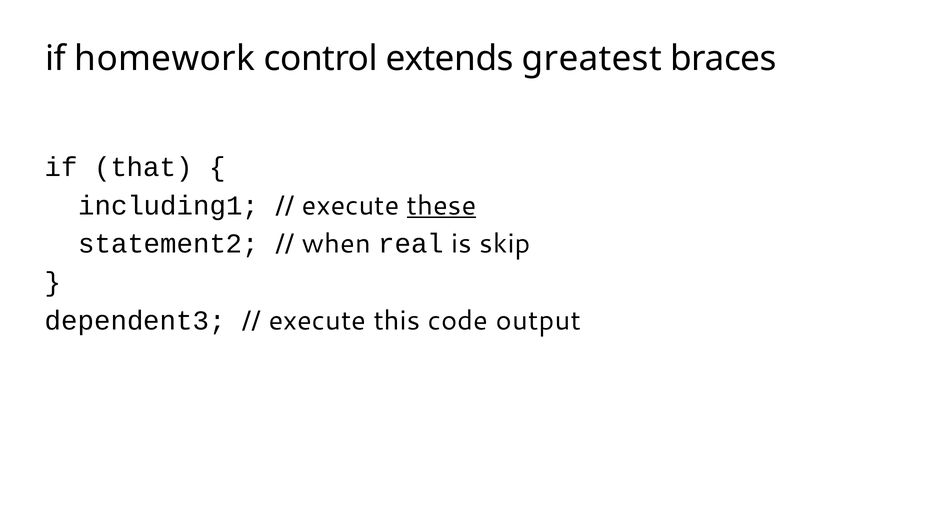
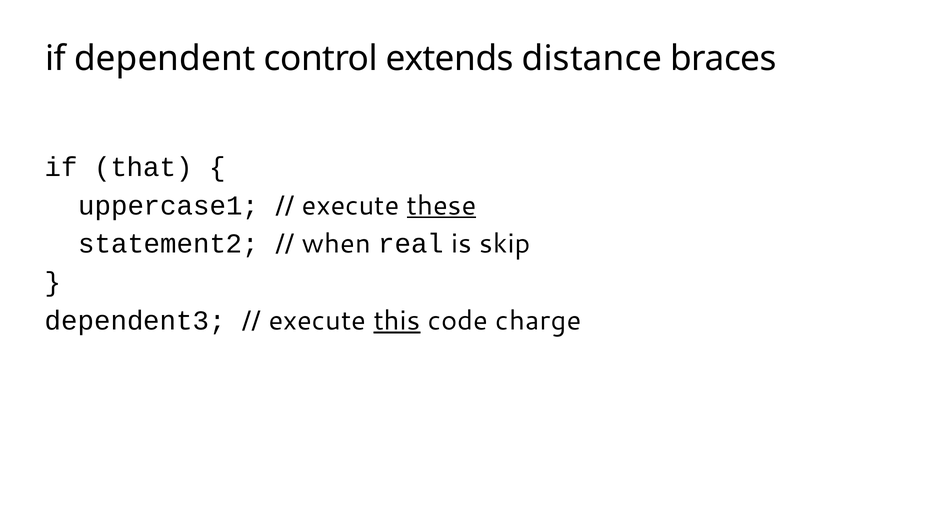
homework: homework -> dependent
greatest: greatest -> distance
including1: including1 -> uppercase1
this underline: none -> present
output: output -> charge
